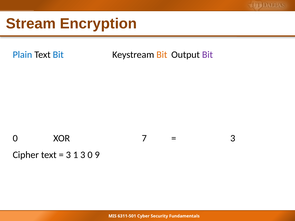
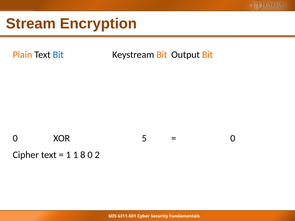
Plain colour: blue -> orange
Bit at (207, 55) colour: purple -> orange
7: 7 -> 5
3 at (233, 138): 3 -> 0
3 at (68, 155): 3 -> 1
1 3: 3 -> 8
9: 9 -> 2
